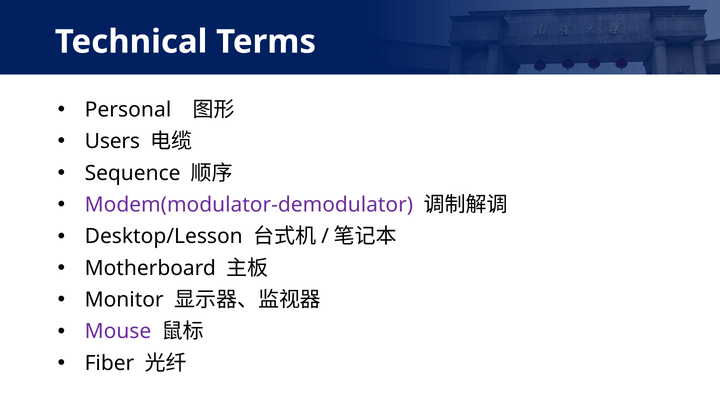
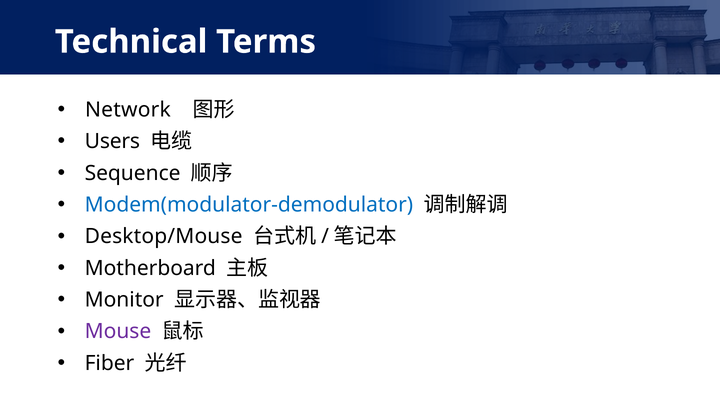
Personal: Personal -> Network
Modem(modulator-demodulator colour: purple -> blue
Desktop/Lesson: Desktop/Lesson -> Desktop/Mouse
